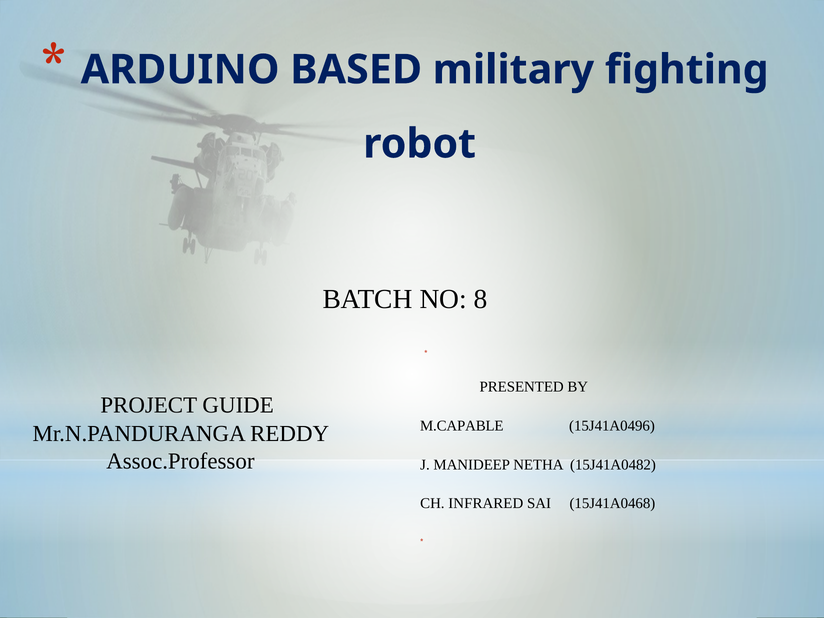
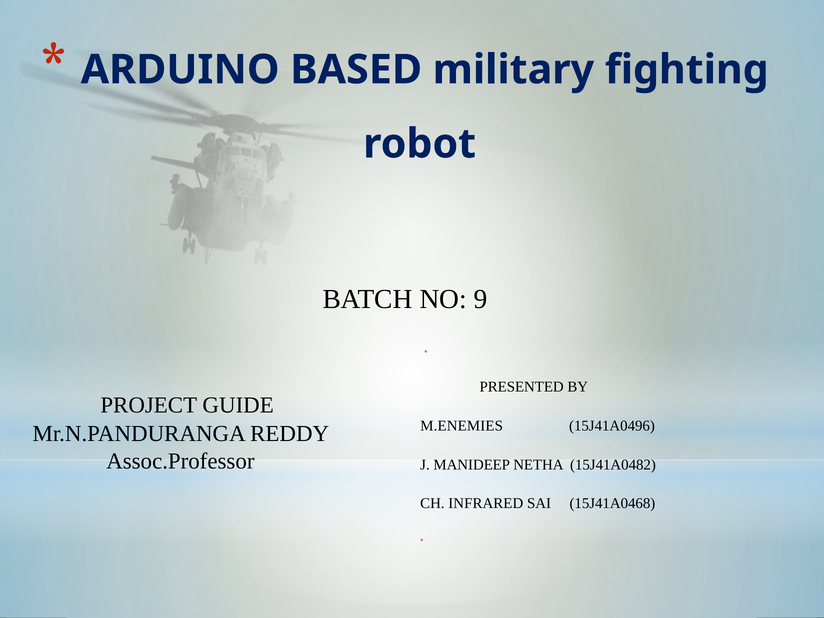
8: 8 -> 9
M.CAPABLE: M.CAPABLE -> M.ENEMIES
